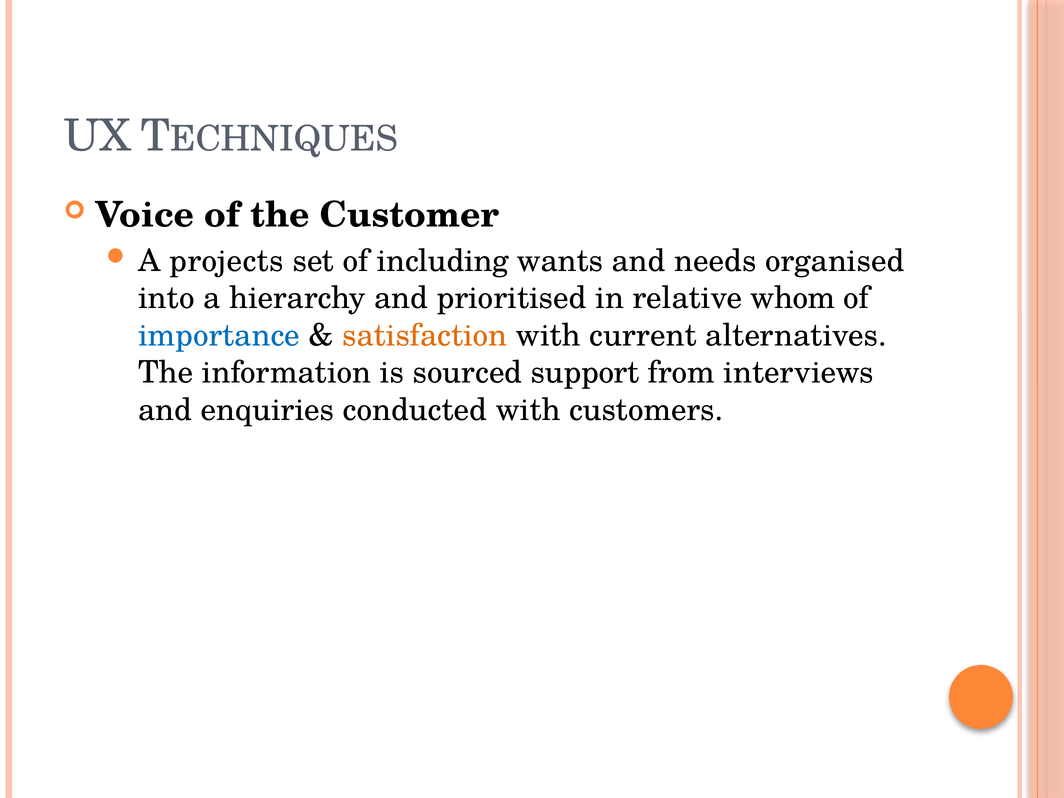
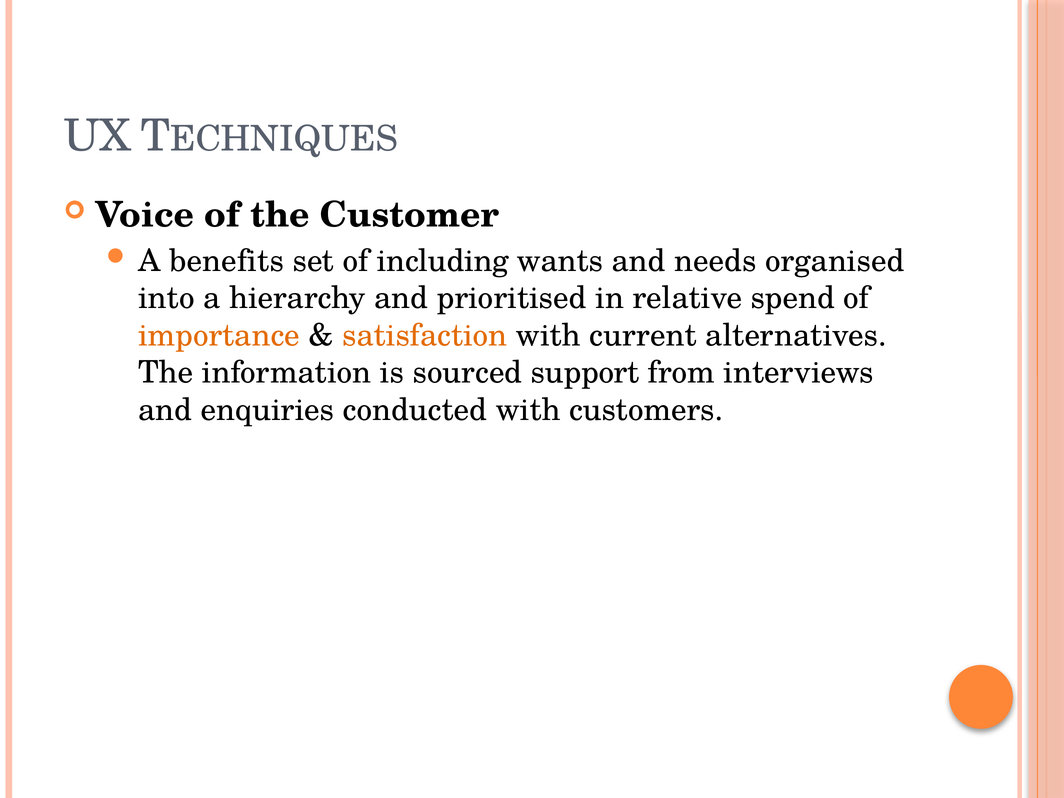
projects: projects -> benefits
whom: whom -> spend
importance colour: blue -> orange
